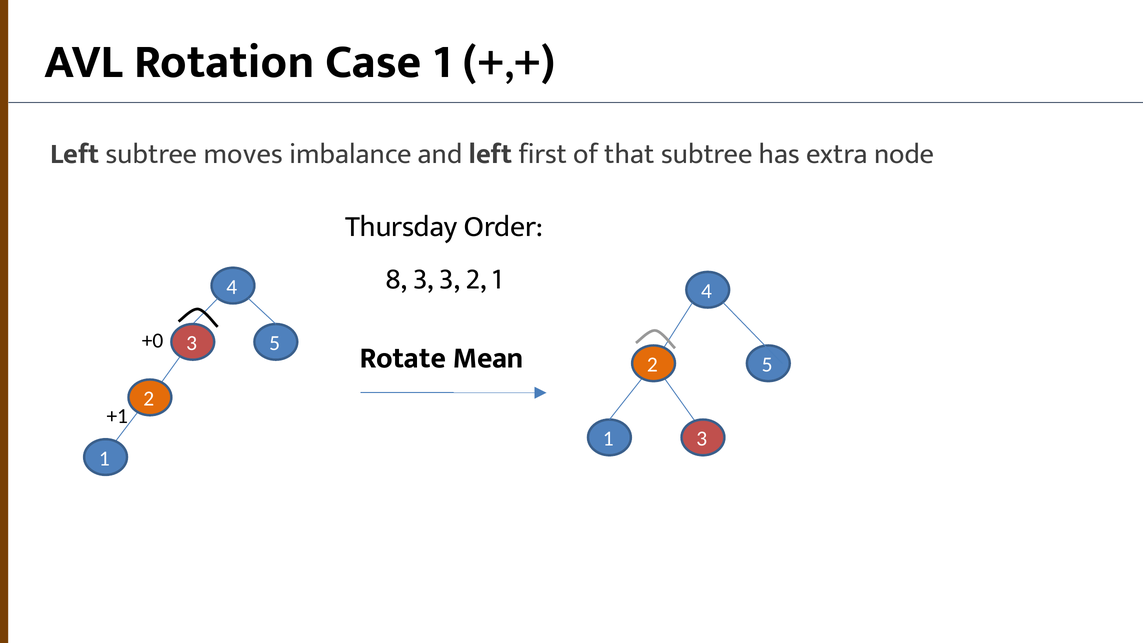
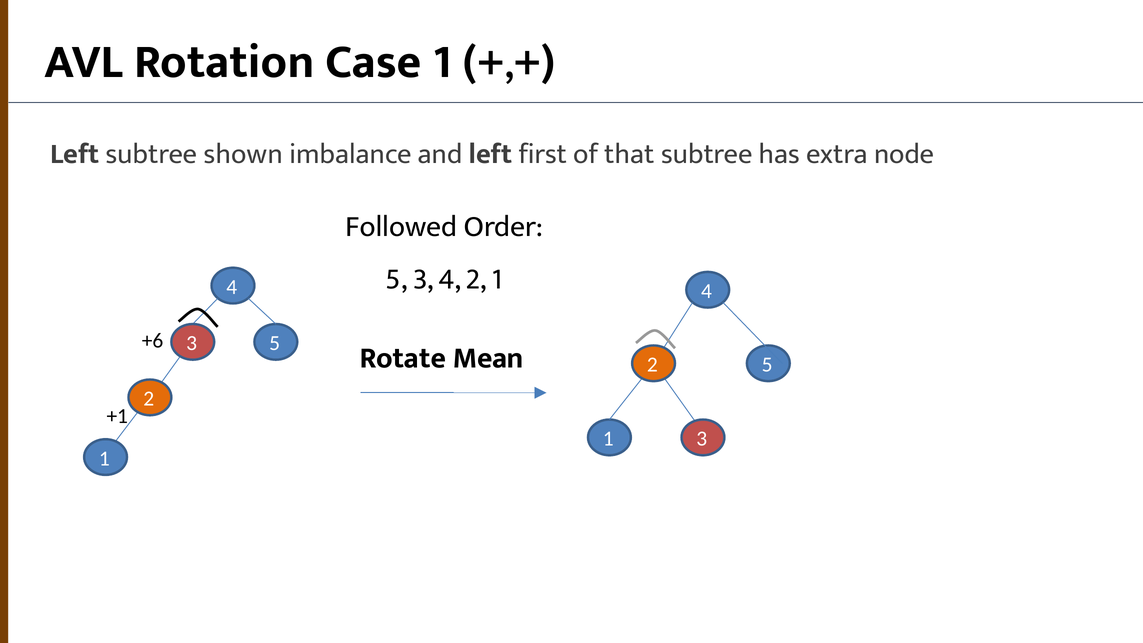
moves: moves -> shown
Thursday: Thursday -> Followed
8 at (396, 279): 8 -> 5
3 3: 3 -> 4
+0: +0 -> +6
